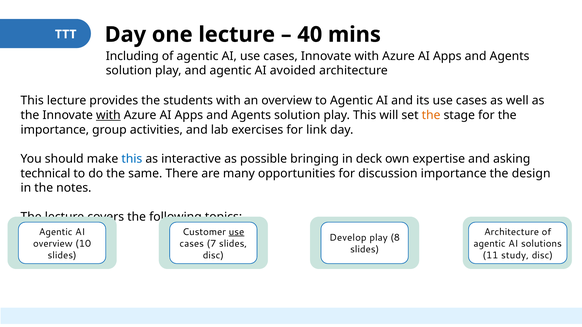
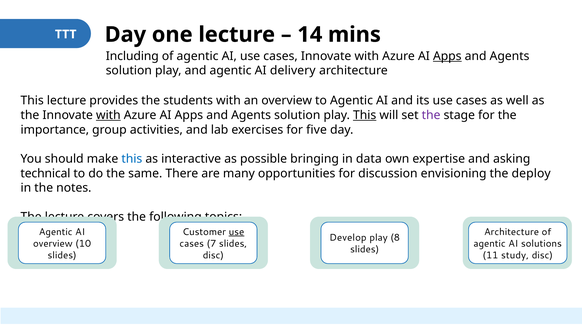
40: 40 -> 14
Apps at (447, 56) underline: none -> present
avoided: avoided -> delivery
This at (365, 115) underline: none -> present
the at (431, 115) colour: orange -> purple
link: link -> five
deck: deck -> data
discussion importance: importance -> envisioning
design: design -> deploy
